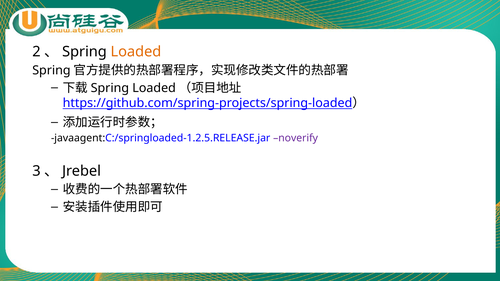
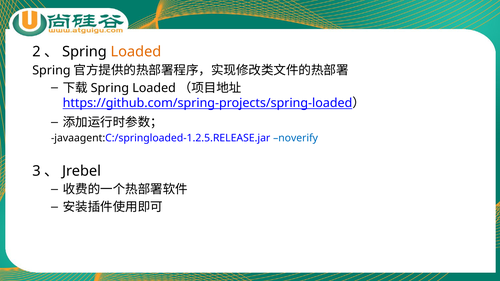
noverify colour: purple -> blue
